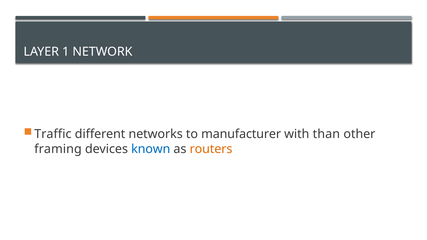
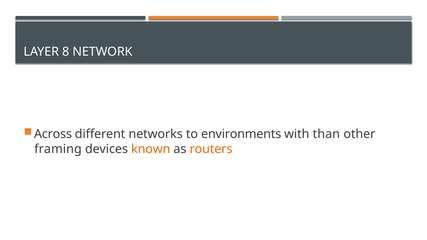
1: 1 -> 8
Traffic: Traffic -> Across
manufacturer: manufacturer -> environments
known colour: blue -> orange
